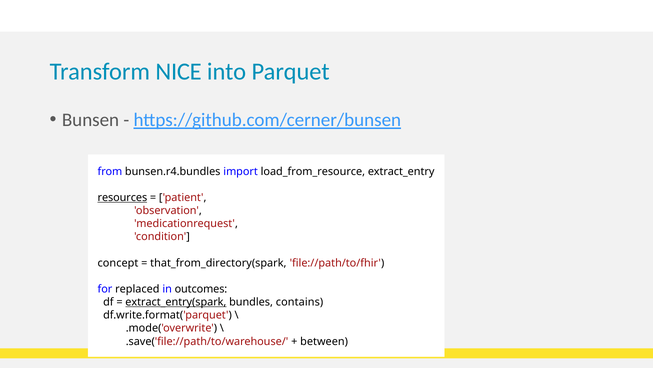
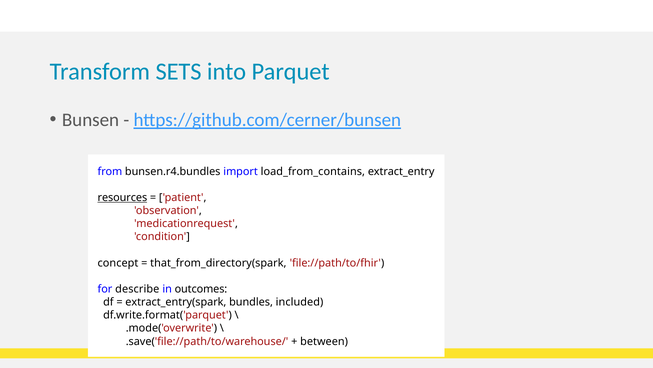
NICE: NICE -> SETS
load_from_resource: load_from_resource -> load_from_contains
replaced: replaced -> describe
extract_entry(spark underline: present -> none
contains: contains -> included
